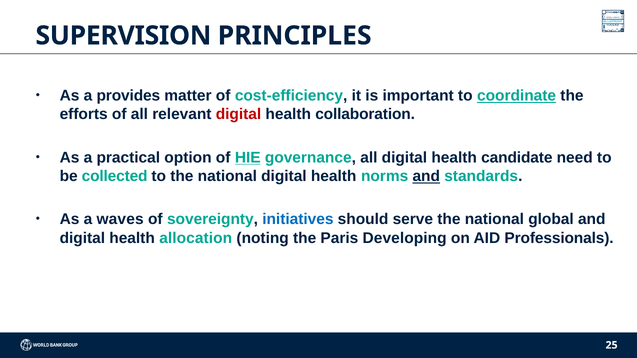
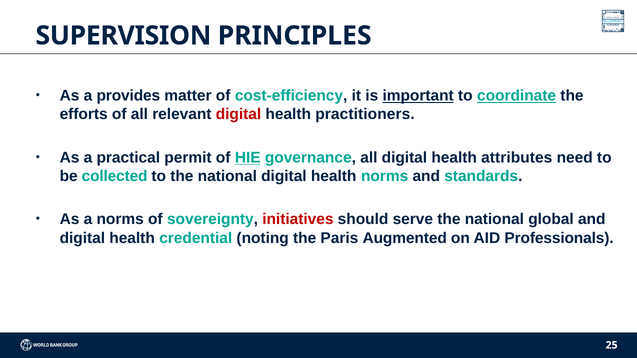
important underline: none -> present
collaboration: collaboration -> practitioners
option: option -> permit
candidate: candidate -> attributes
and at (426, 176) underline: present -> none
a waves: waves -> norms
initiatives colour: blue -> red
allocation: allocation -> credential
Developing: Developing -> Augmented
